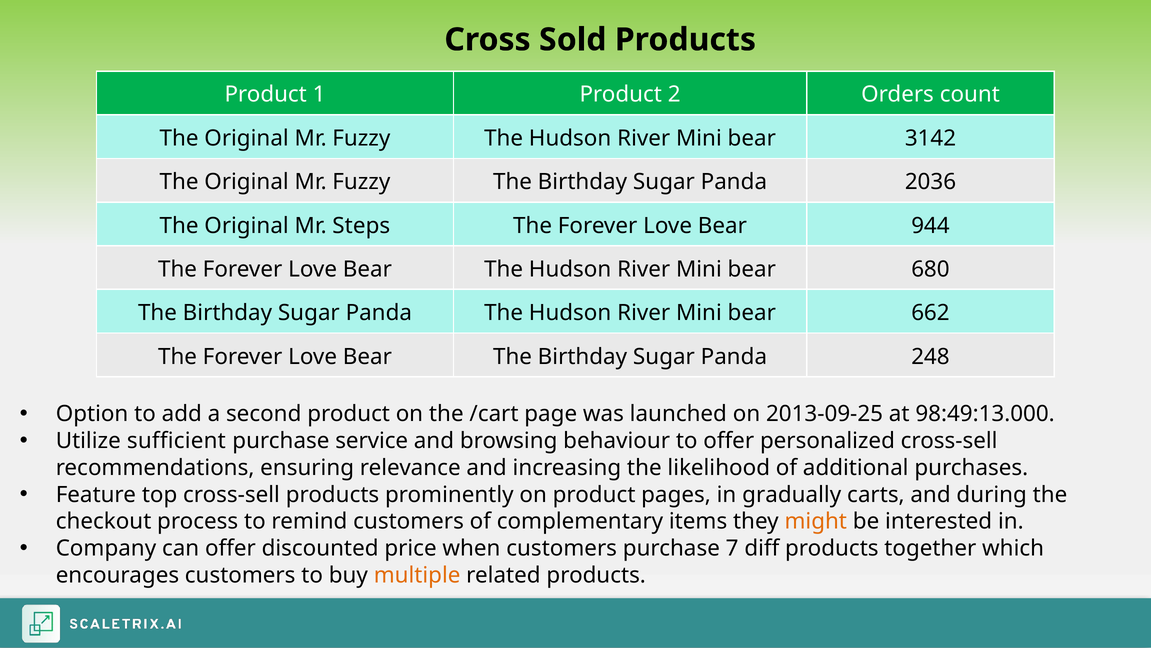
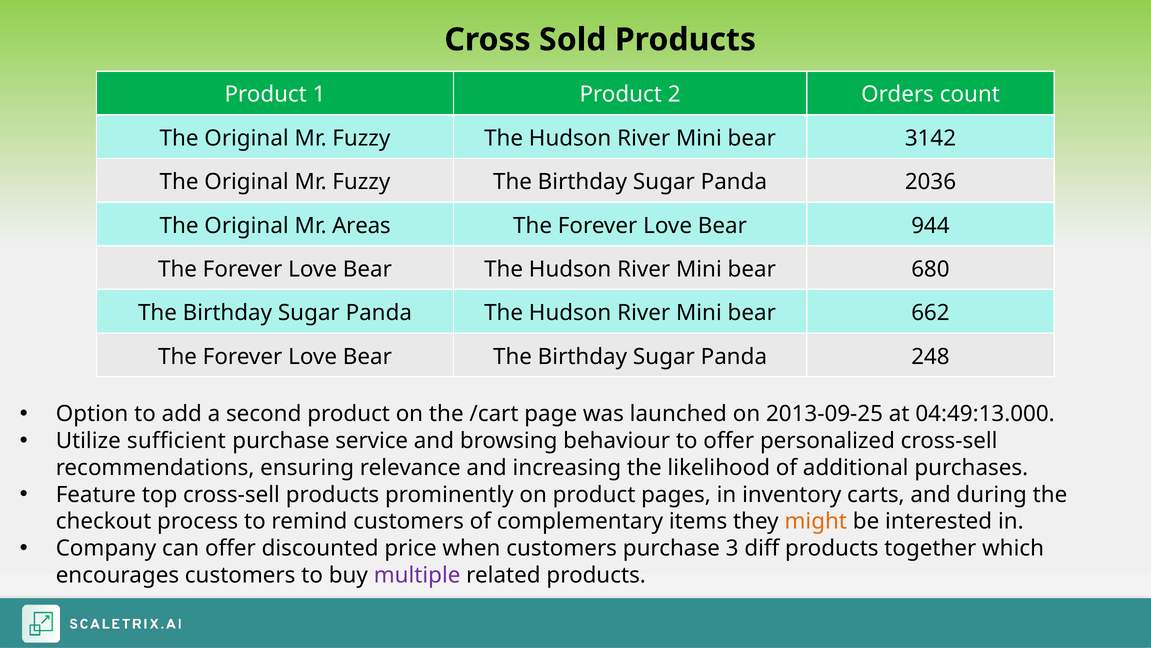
Steps: Steps -> Areas
98:49:13.000: 98:49:13.000 -> 04:49:13.000
gradually: gradually -> inventory
7: 7 -> 3
multiple colour: orange -> purple
